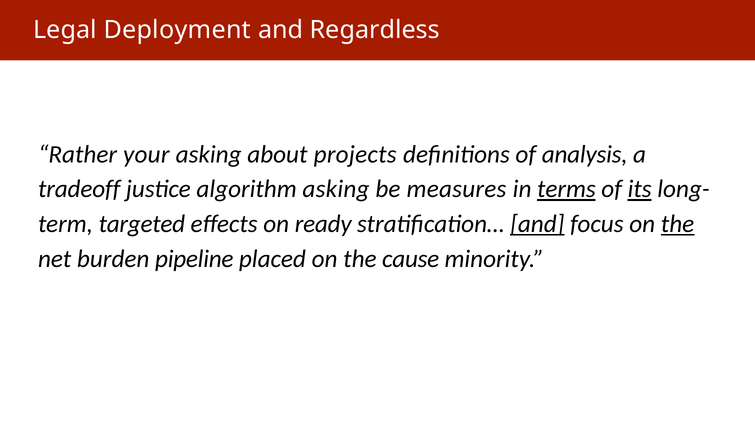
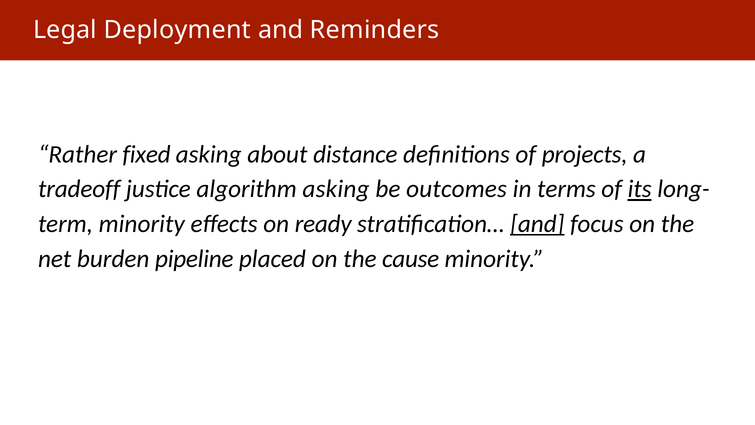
Regardless: Regardless -> Reminders
your: your -> fixed
projects: projects -> distance
analysis: analysis -> projects
measures: measures -> outcomes
terms underline: present -> none
targeted at (142, 224): targeted -> minority
the at (678, 224) underline: present -> none
